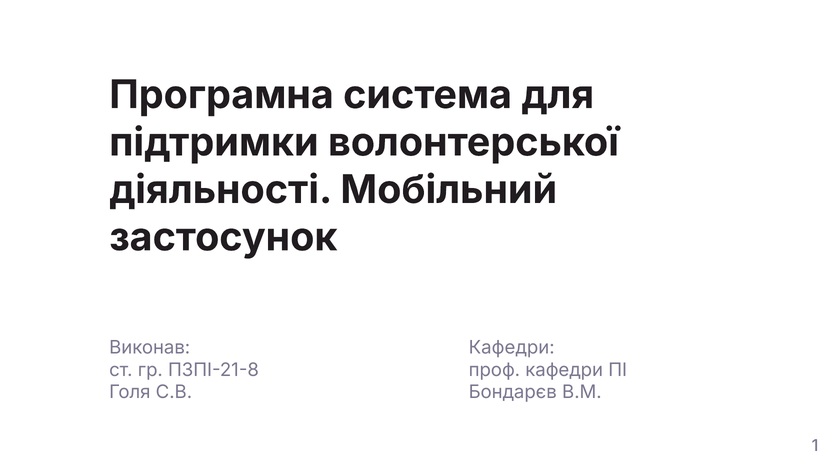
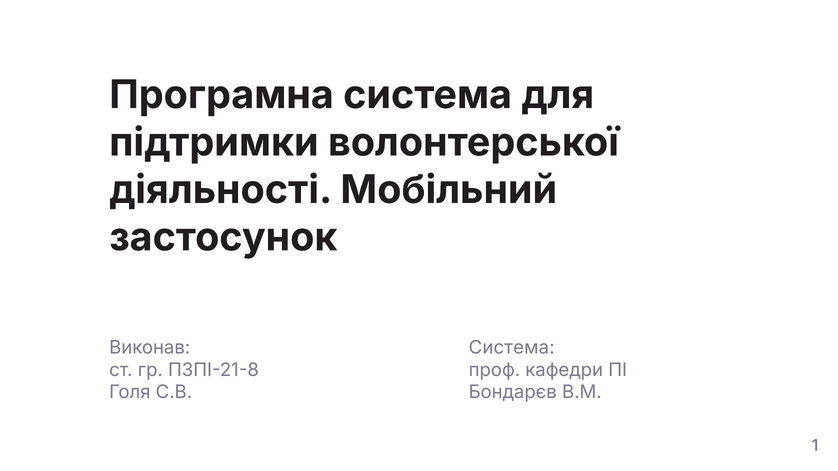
Кафедри at (512, 348): Кафедри -> Система
